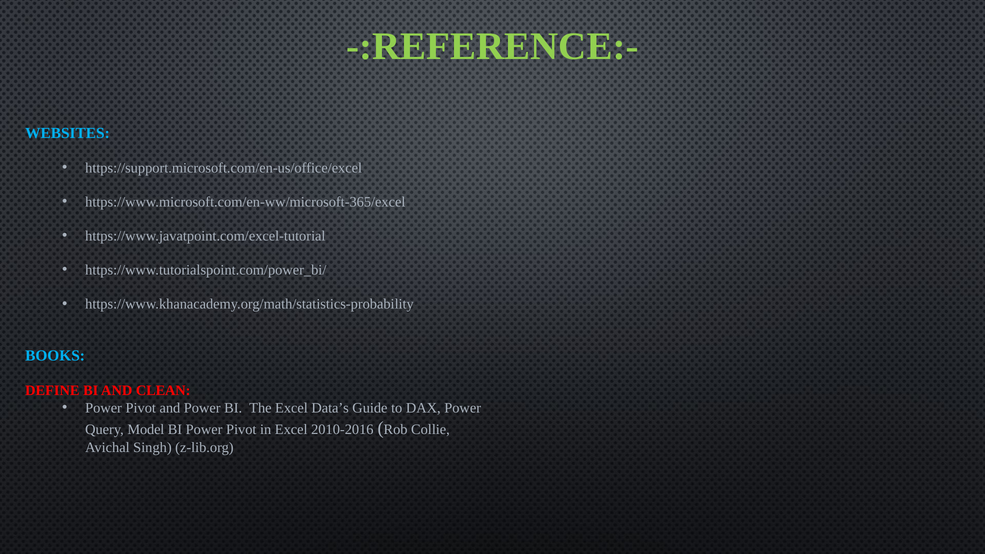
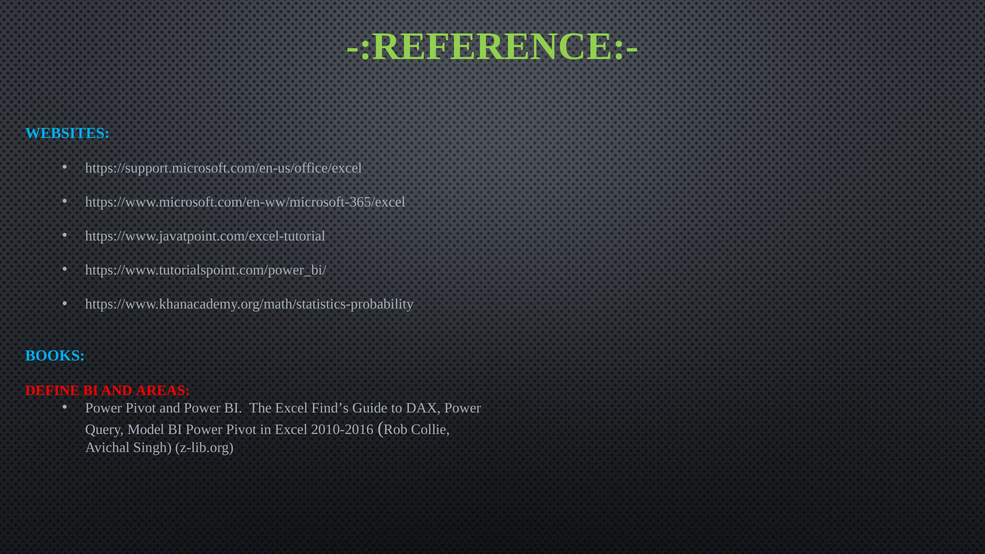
CLEAN: CLEAN -> AREAS
Data’s: Data’s -> Find’s
